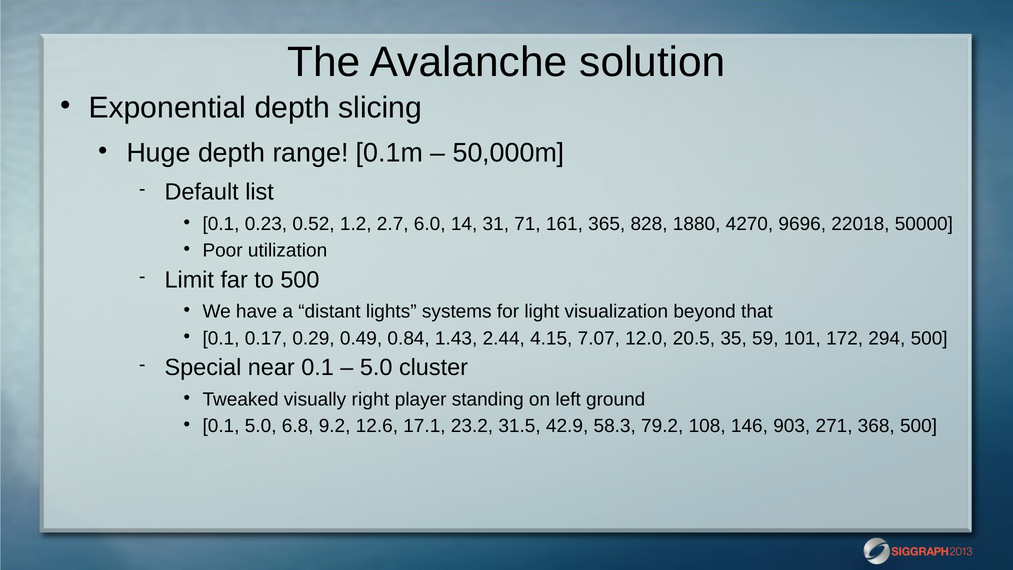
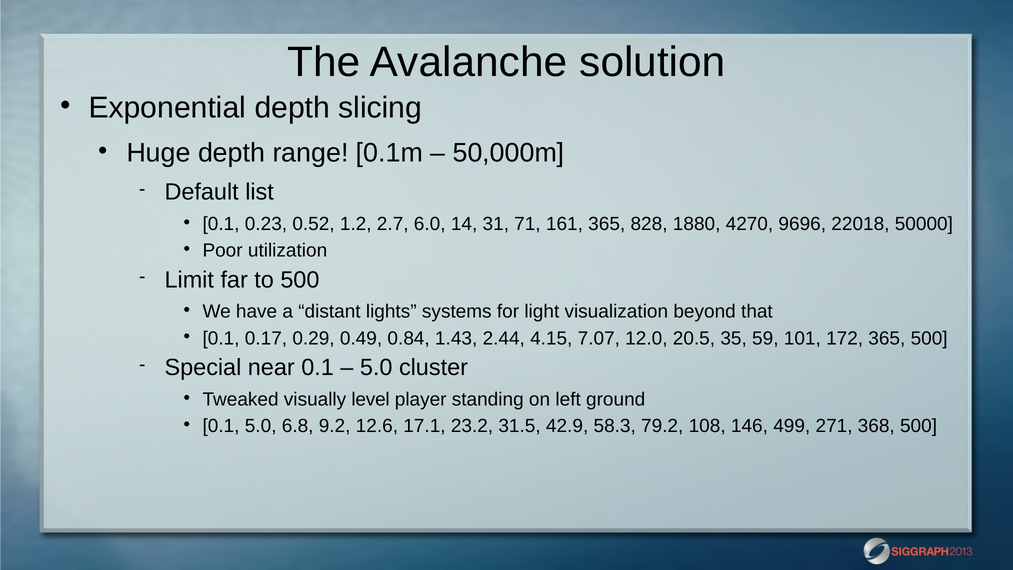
172 294: 294 -> 365
right: right -> level
903: 903 -> 499
